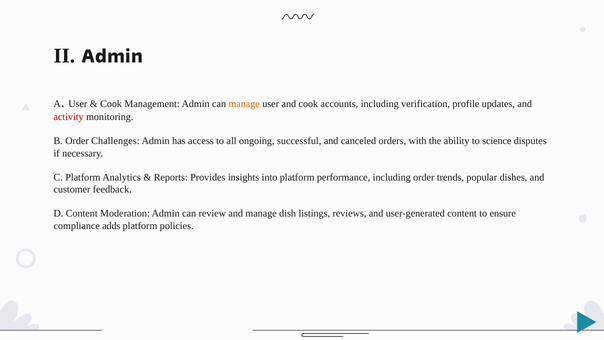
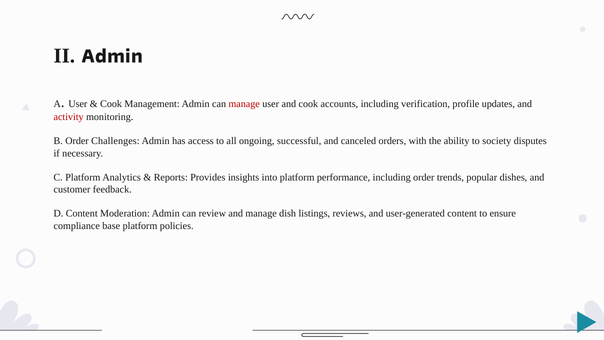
manage at (244, 104) colour: orange -> red
science: science -> society
adds: adds -> base
